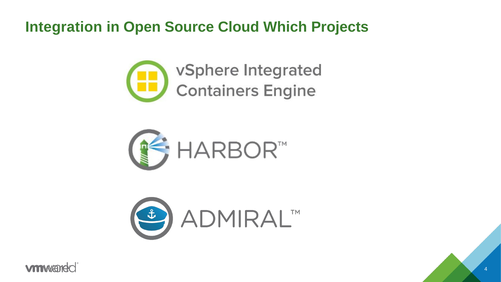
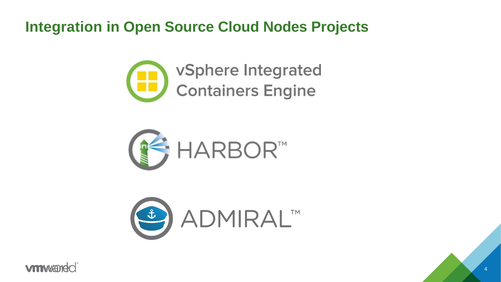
Which: Which -> Nodes
